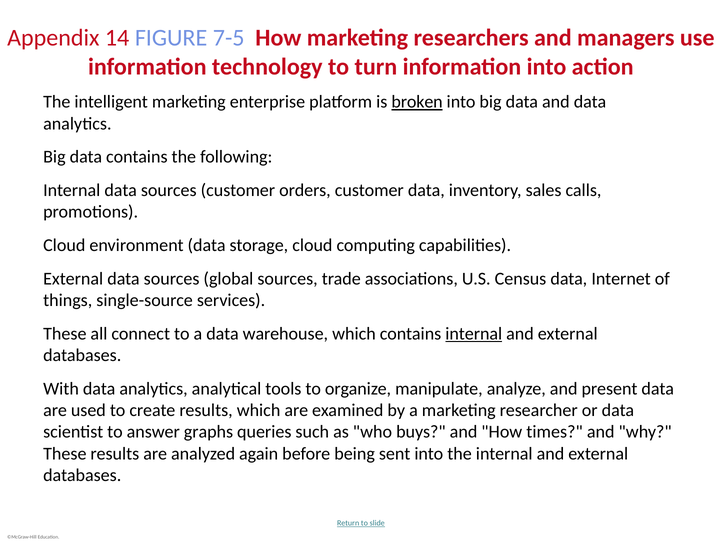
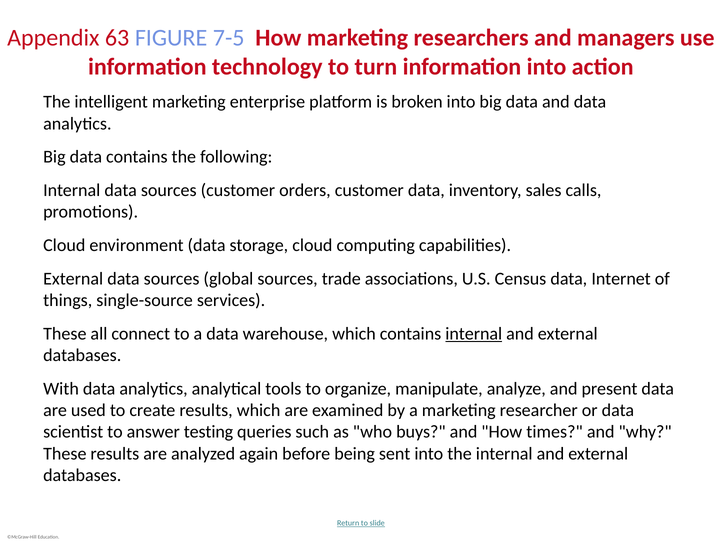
14: 14 -> 63
broken underline: present -> none
graphs: graphs -> testing
